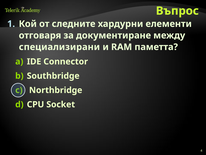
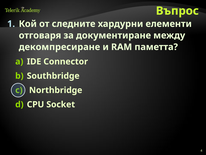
специализирани: специализирани -> декомпресиране
